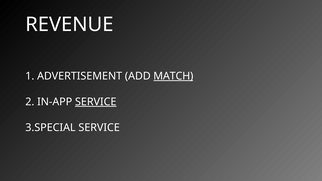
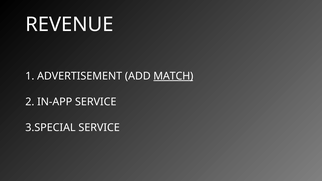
SERVICE at (96, 102) underline: present -> none
